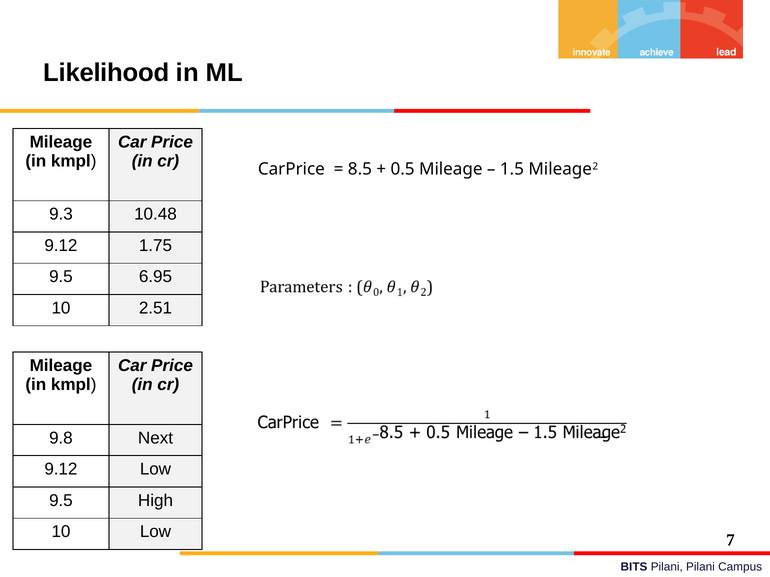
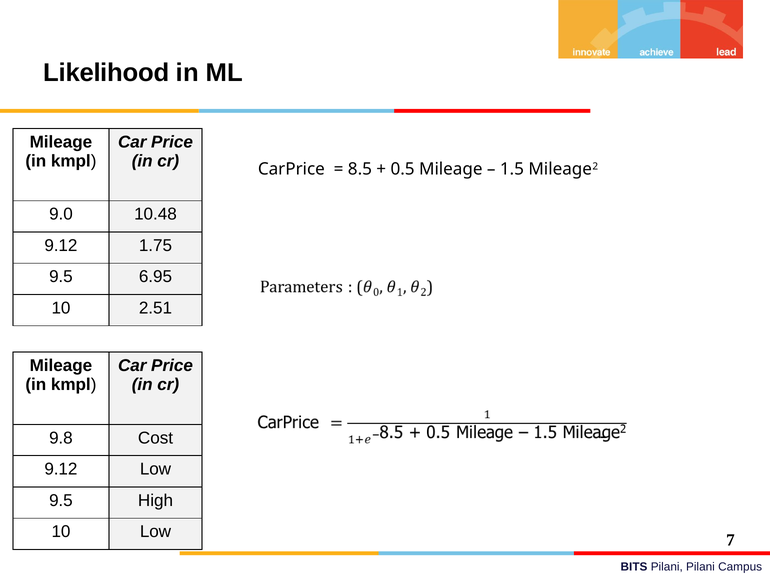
9.3: 9.3 -> 9.0
Next: Next -> Cost
